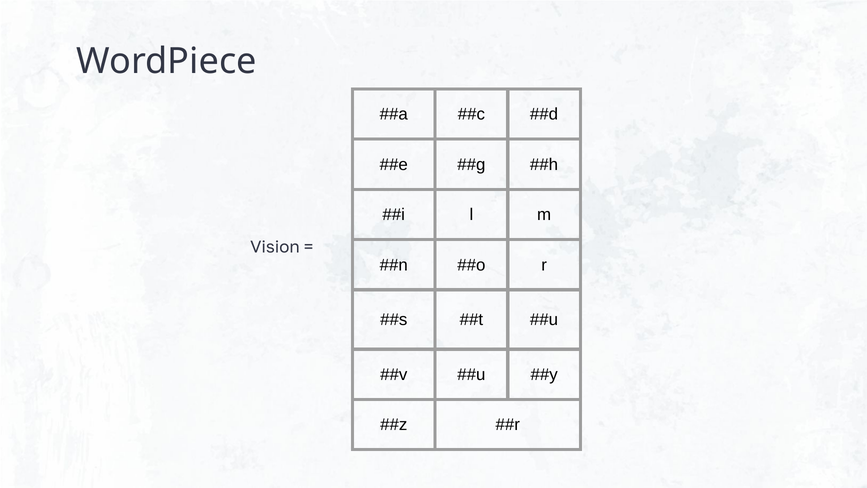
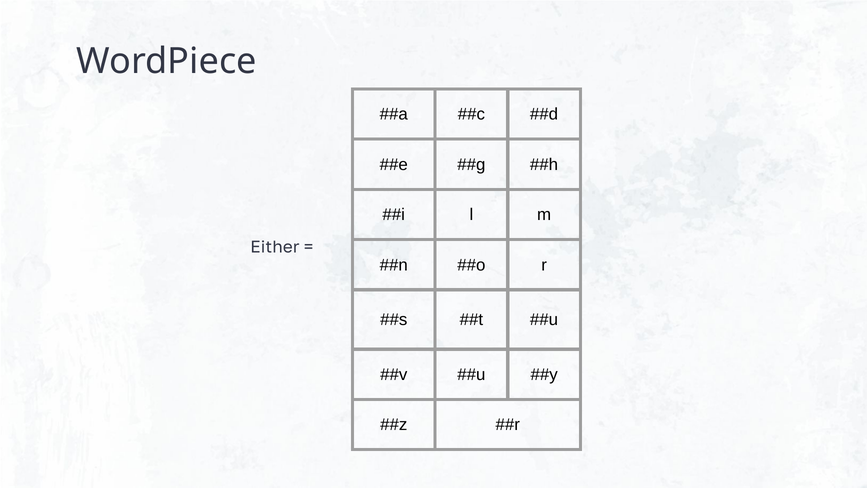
Vision: Vision -> Either
